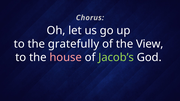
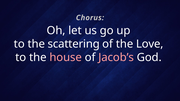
gratefully: gratefully -> scattering
View: View -> Love
Jacob’s colour: light green -> pink
